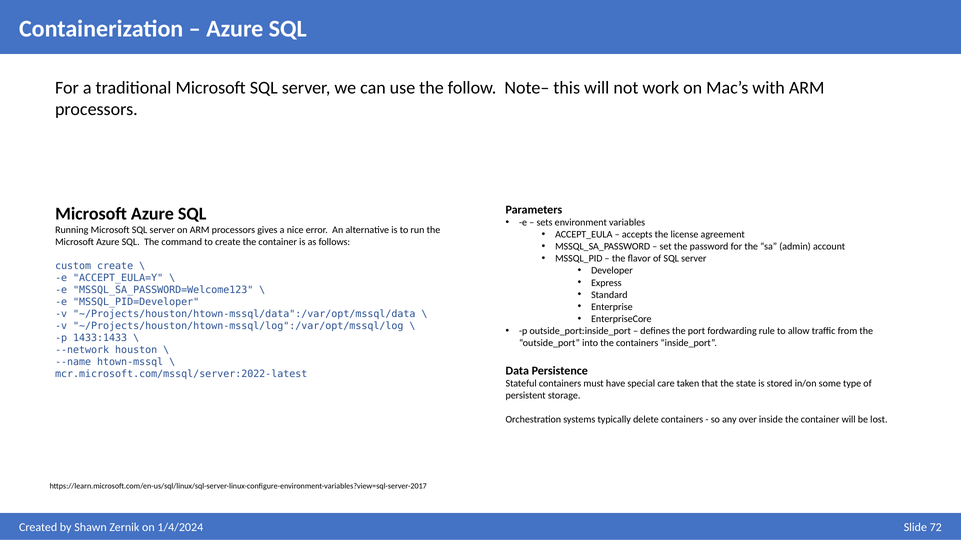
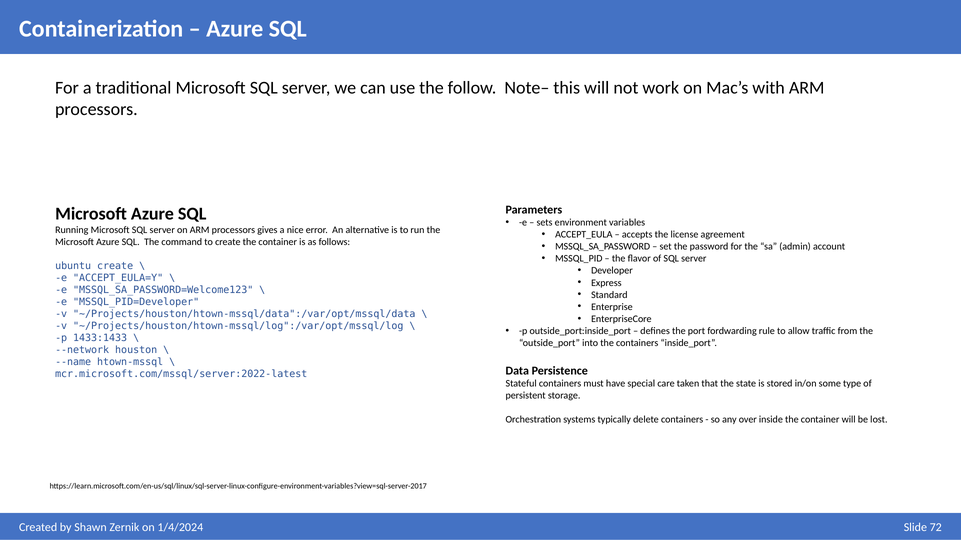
custom: custom -> ubuntu
